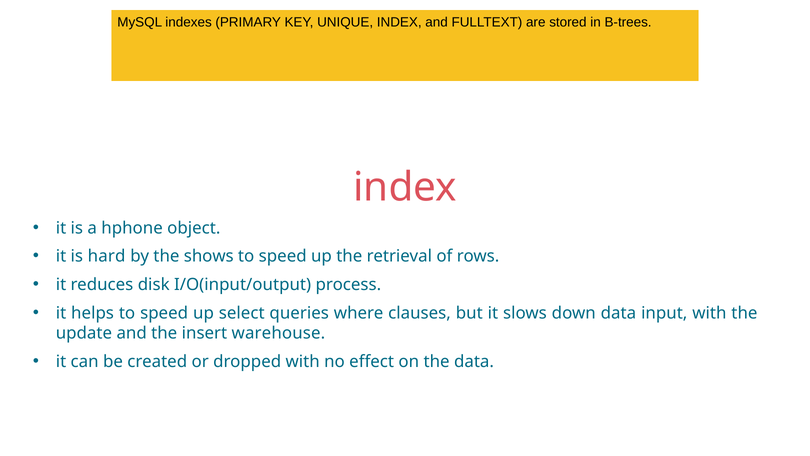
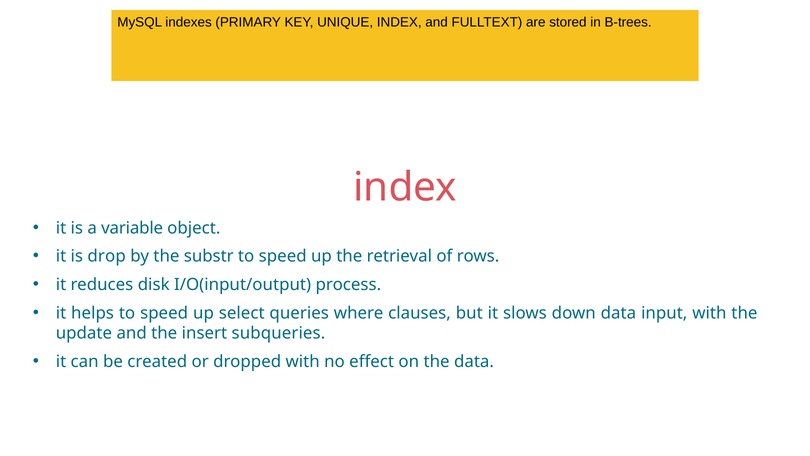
hphone: hphone -> variable
hard: hard -> drop
shows: shows -> substr
warehouse: warehouse -> subqueries
